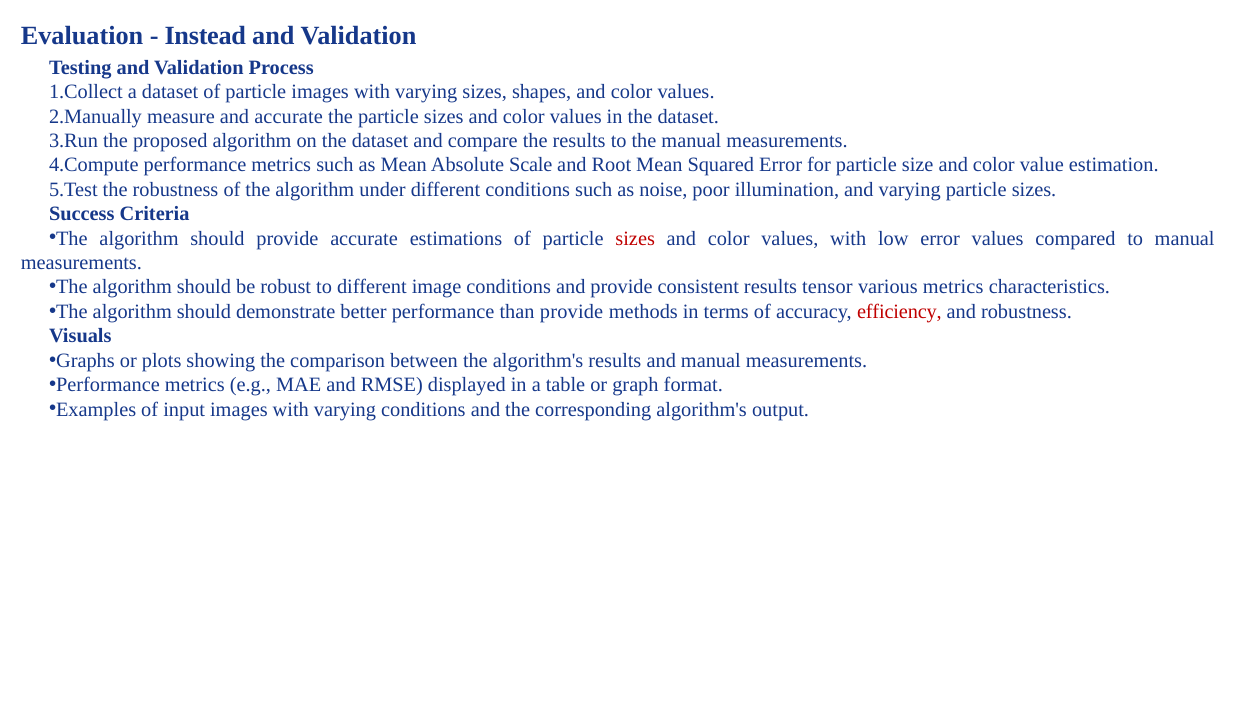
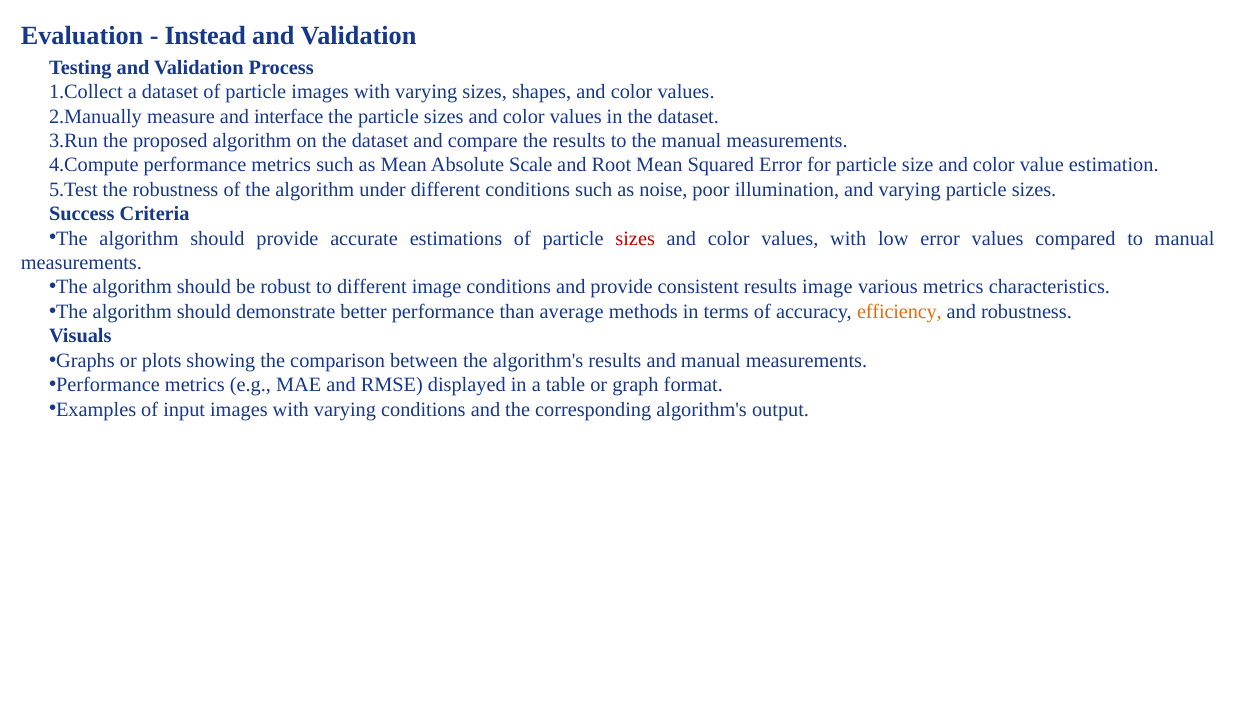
and accurate: accurate -> interface
results tensor: tensor -> image
than provide: provide -> average
efficiency colour: red -> orange
